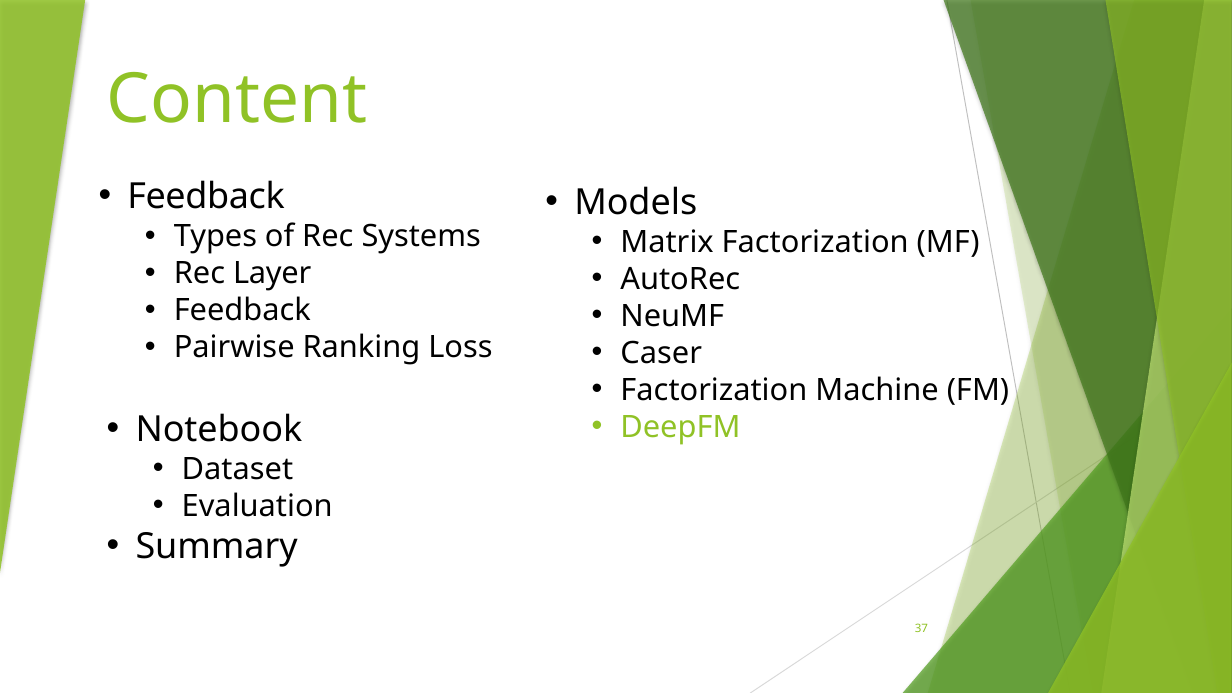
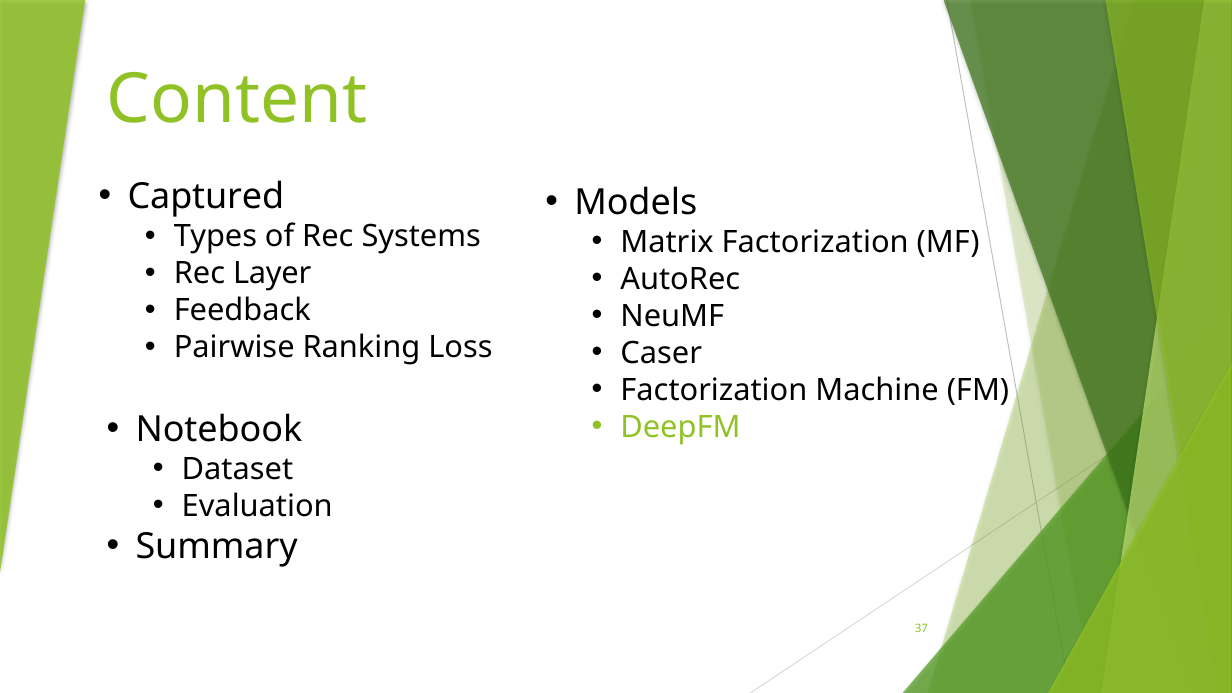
Feedback at (206, 197): Feedback -> Captured
